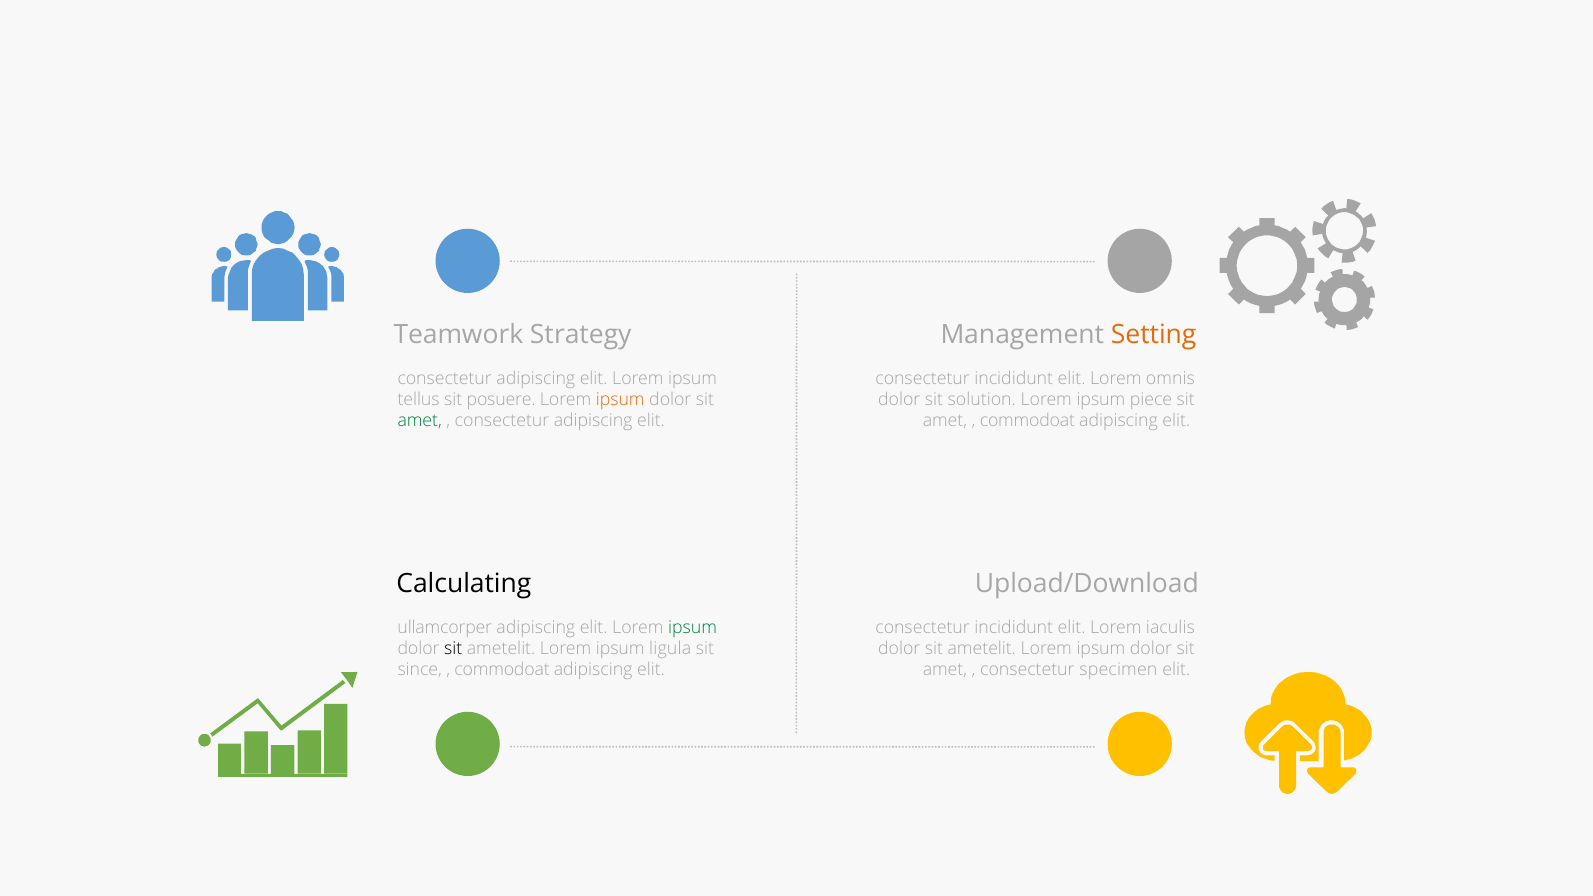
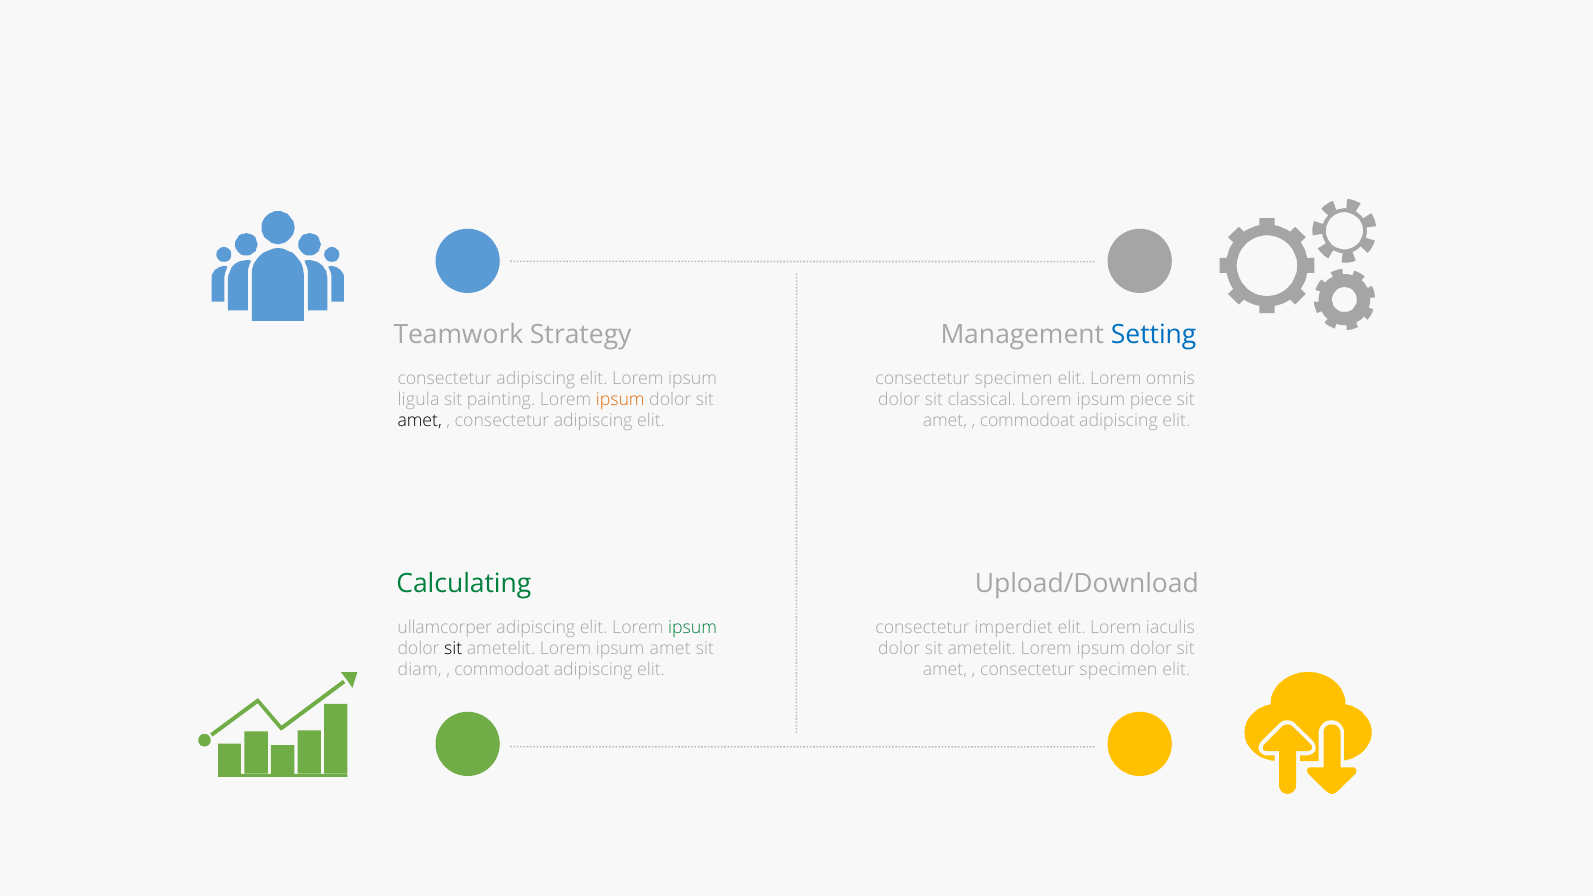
Setting colour: orange -> blue
incididunt at (1014, 379): incididunt -> specimen
tellus: tellus -> ligula
posuere: posuere -> painting
solution: solution -> classical
amet at (420, 421) colour: green -> black
Calculating colour: black -> green
incididunt at (1014, 628): incididunt -> imperdiet
ipsum ligula: ligula -> amet
since: since -> diam
